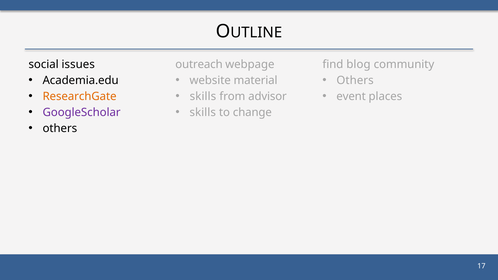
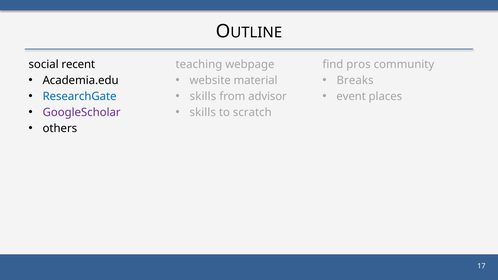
issues: issues -> recent
outreach: outreach -> teaching
blog: blog -> pros
Others at (355, 80): Others -> Breaks
ResearchGate colour: orange -> blue
change: change -> scratch
